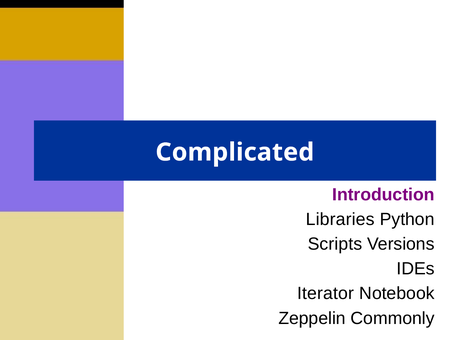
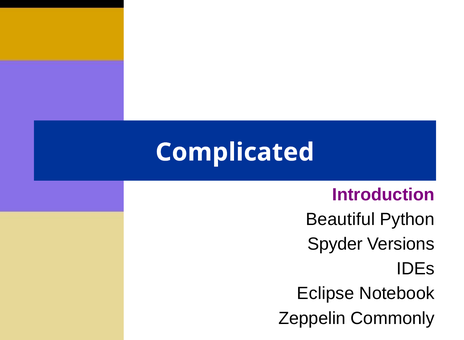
Libraries: Libraries -> Beautiful
Scripts: Scripts -> Spyder
Iterator: Iterator -> Eclipse
